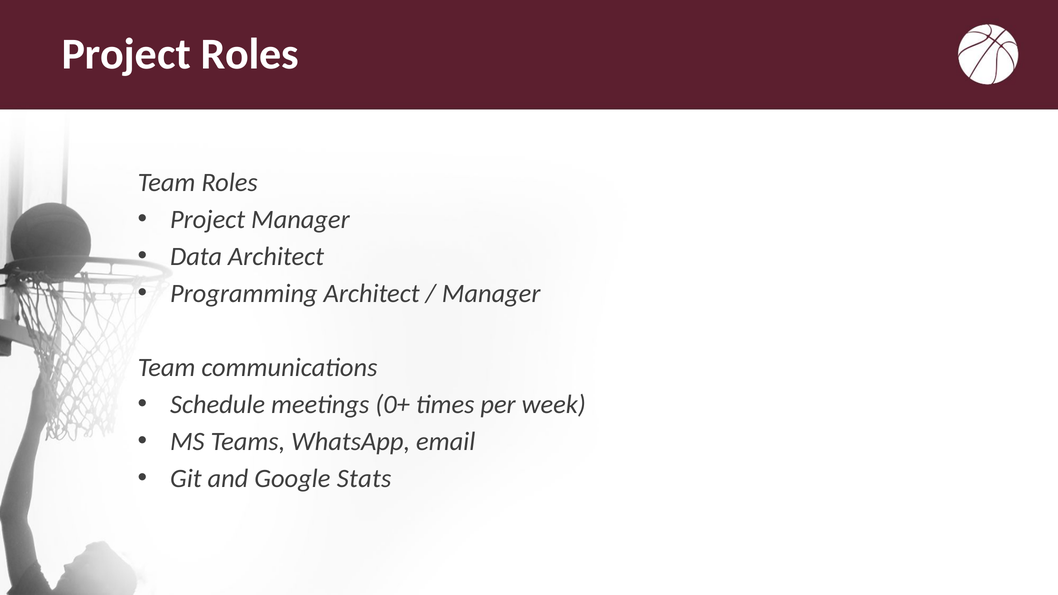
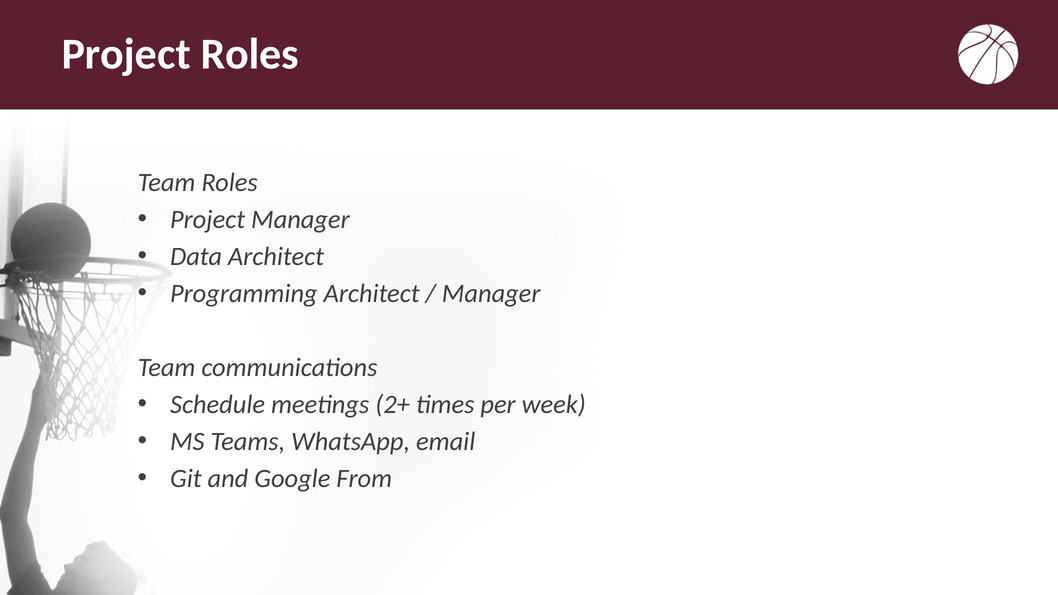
0+: 0+ -> 2+
Stats: Stats -> From
